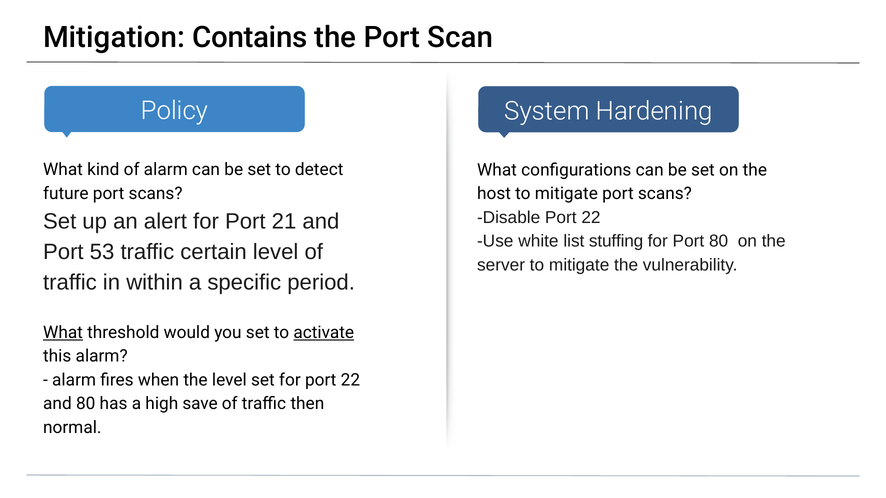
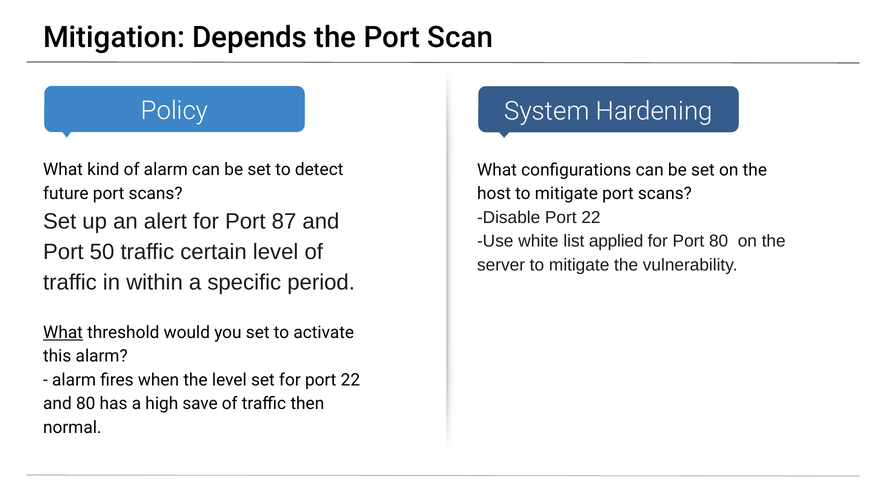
Contains: Contains -> Depends
21: 21 -> 87
stuffing: stuffing -> applied
53: 53 -> 50
activate underline: present -> none
